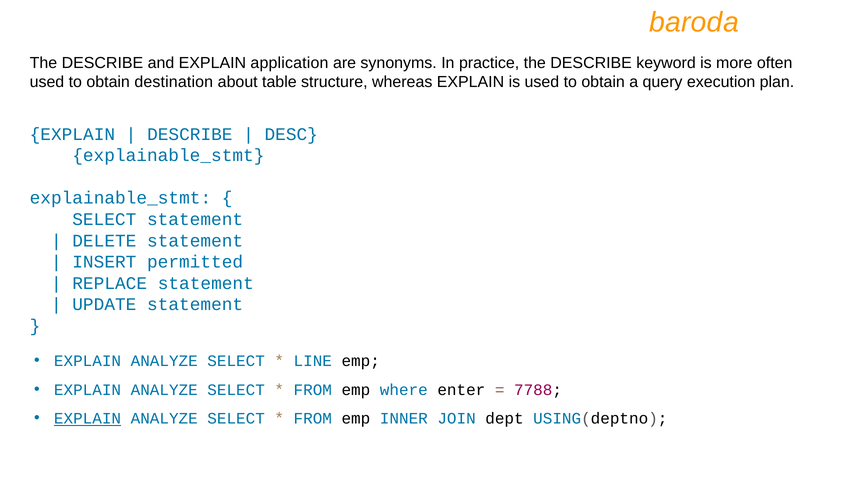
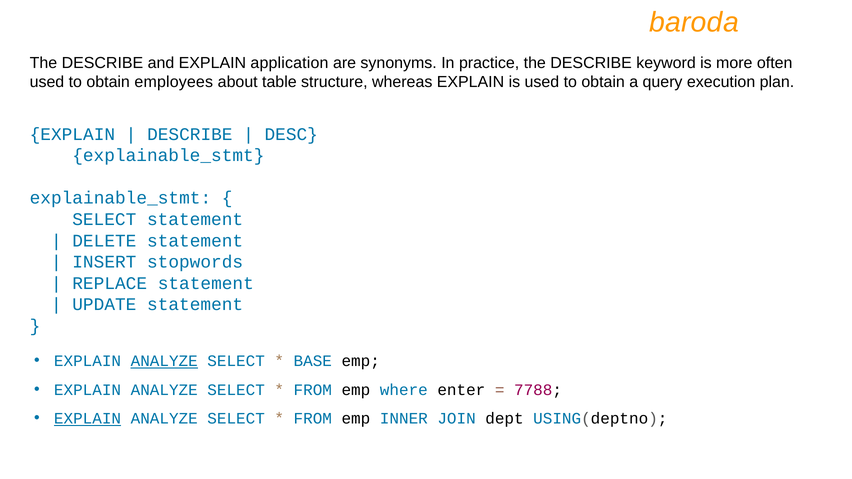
destination: destination -> employees
permitted: permitted -> stopwords
ANALYZE at (164, 361) underline: none -> present
LINE: LINE -> BASE
